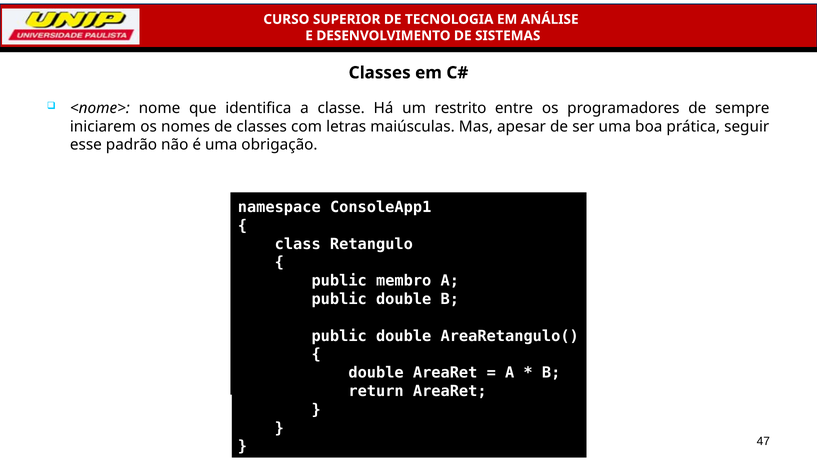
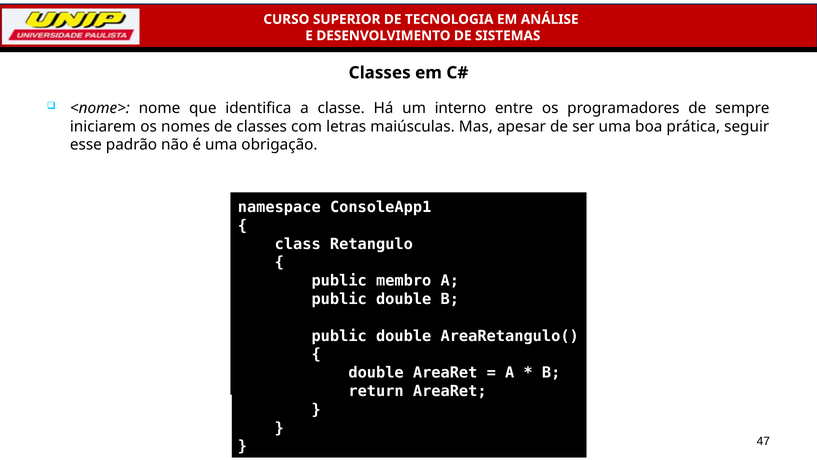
restrito: restrito -> interno
